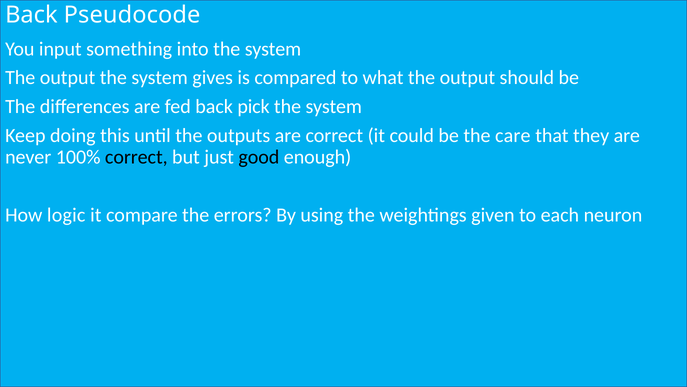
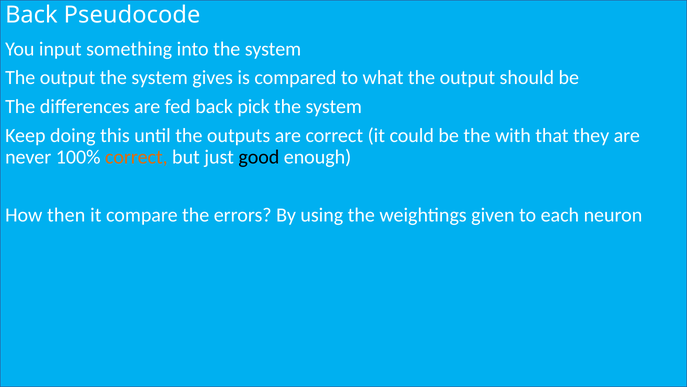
care: care -> with
correct at (136, 157) colour: black -> orange
logic: logic -> then
